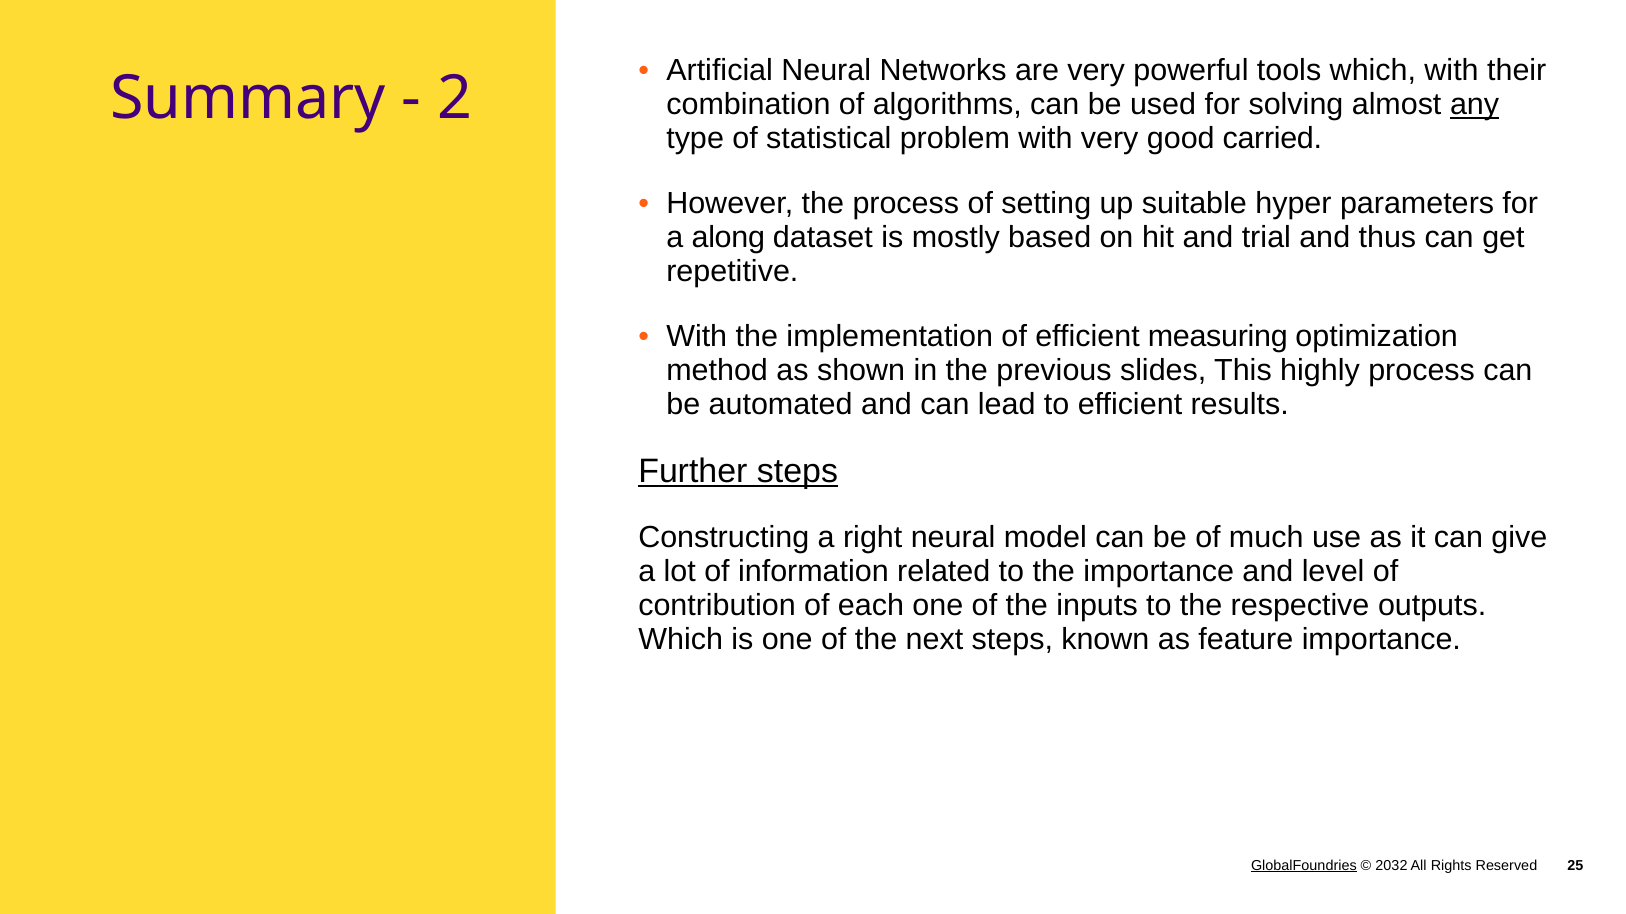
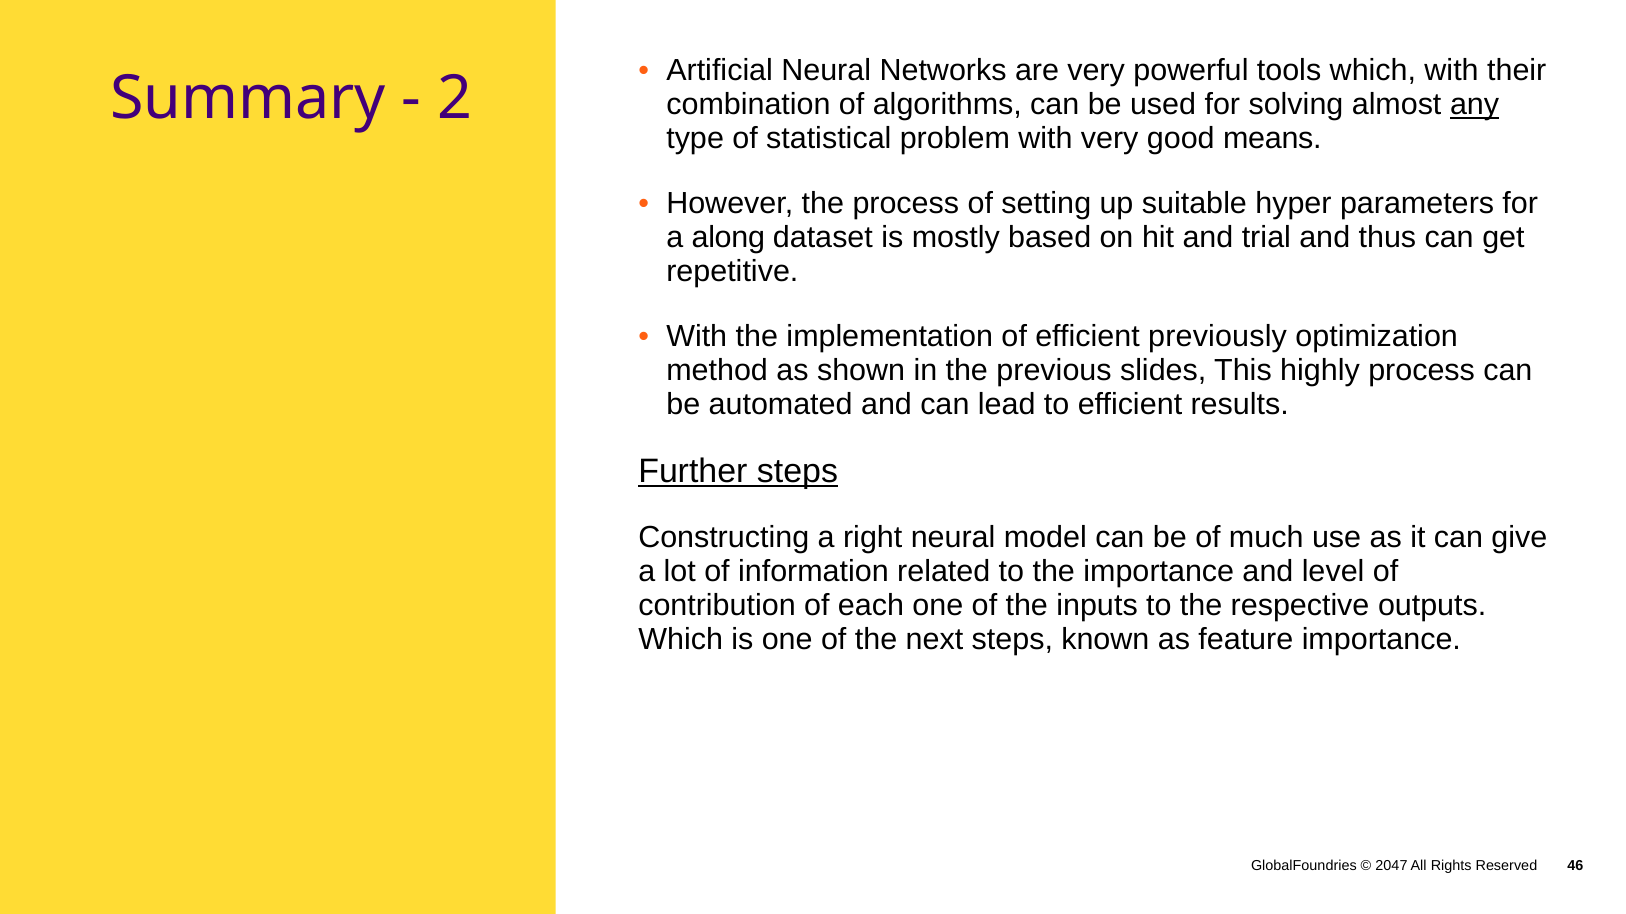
carried: carried -> means
measuring: measuring -> previously
GlobalFoundries underline: present -> none
2032: 2032 -> 2047
25: 25 -> 46
